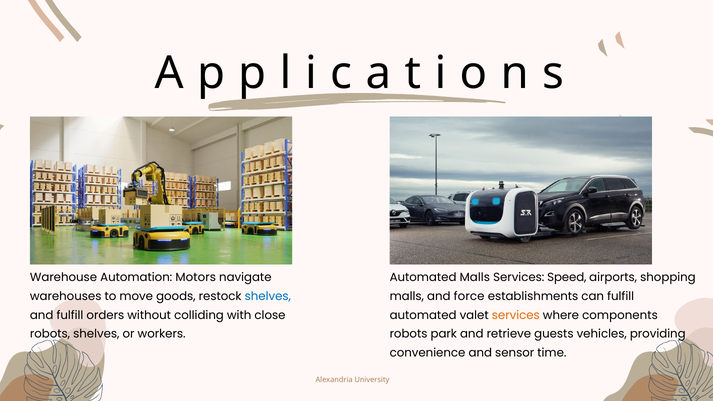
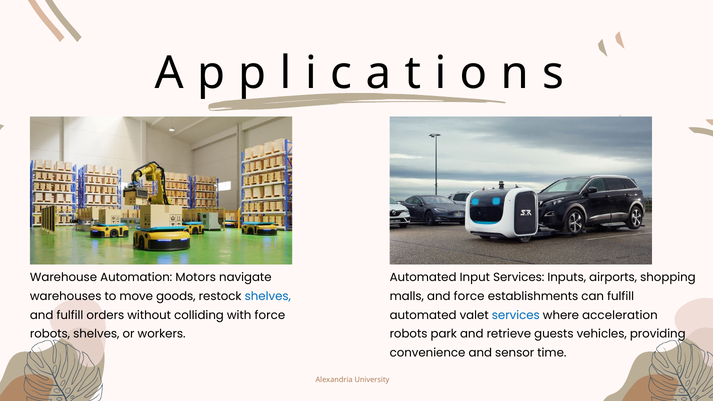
Automated Malls: Malls -> Input
Speed: Speed -> Inputs
with close: close -> force
services at (516, 315) colour: orange -> blue
components: components -> acceleration
